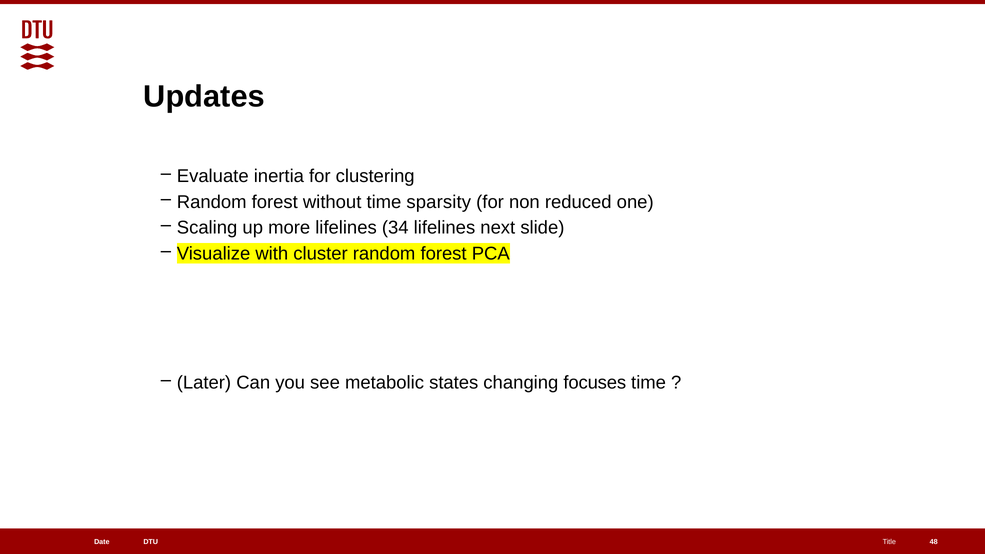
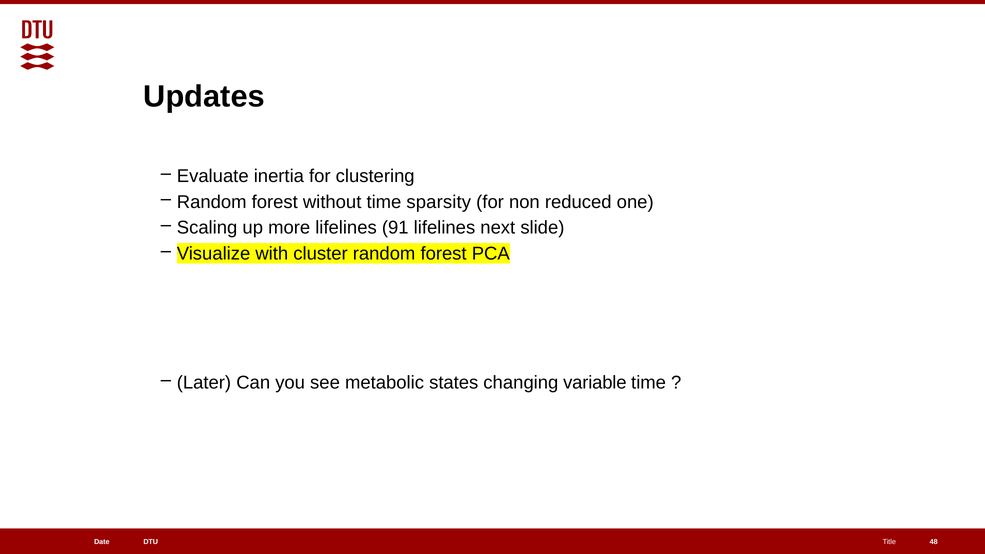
34: 34 -> 91
focuses: focuses -> variable
